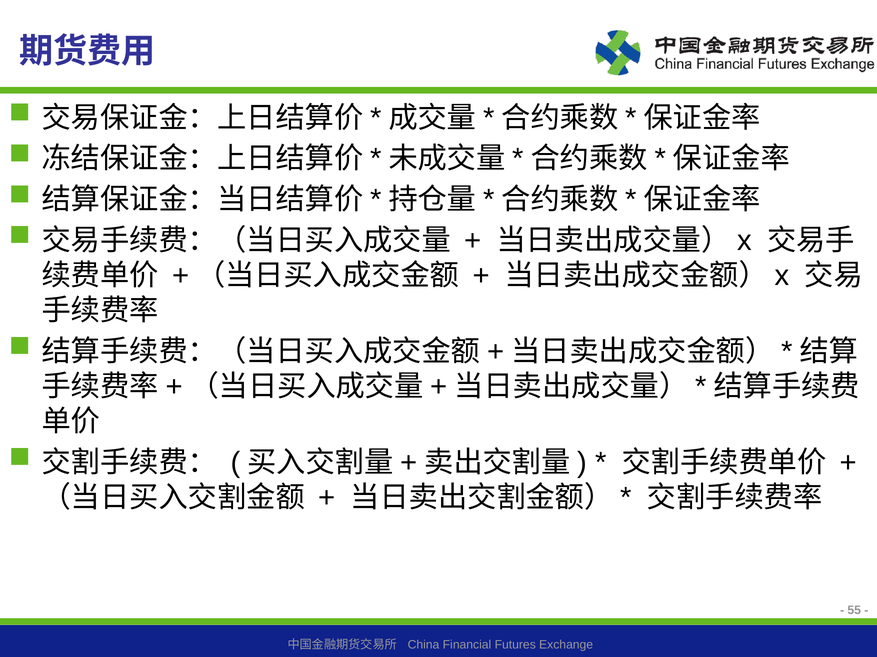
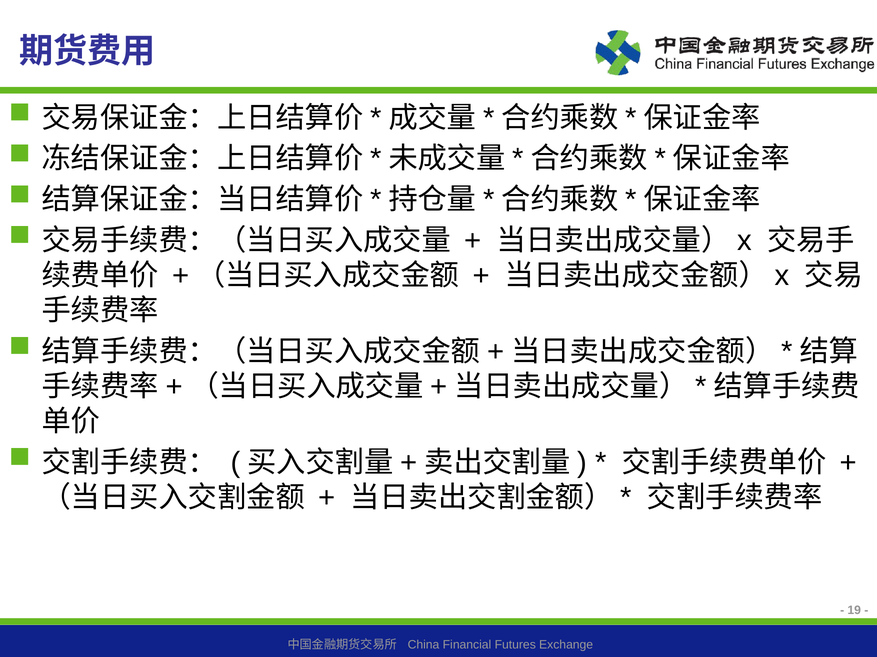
55: 55 -> 19
